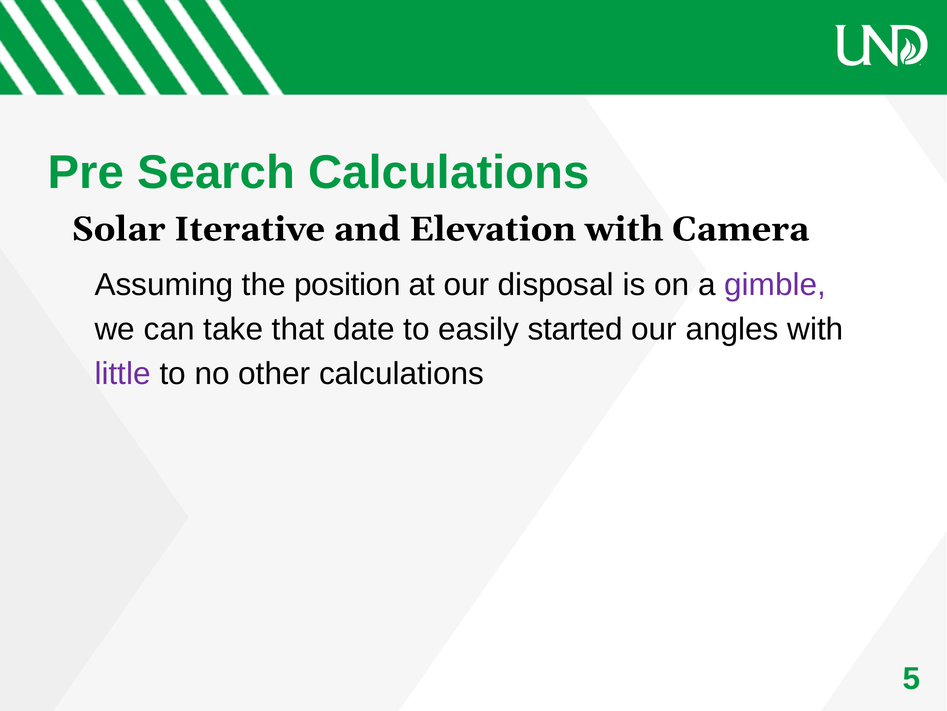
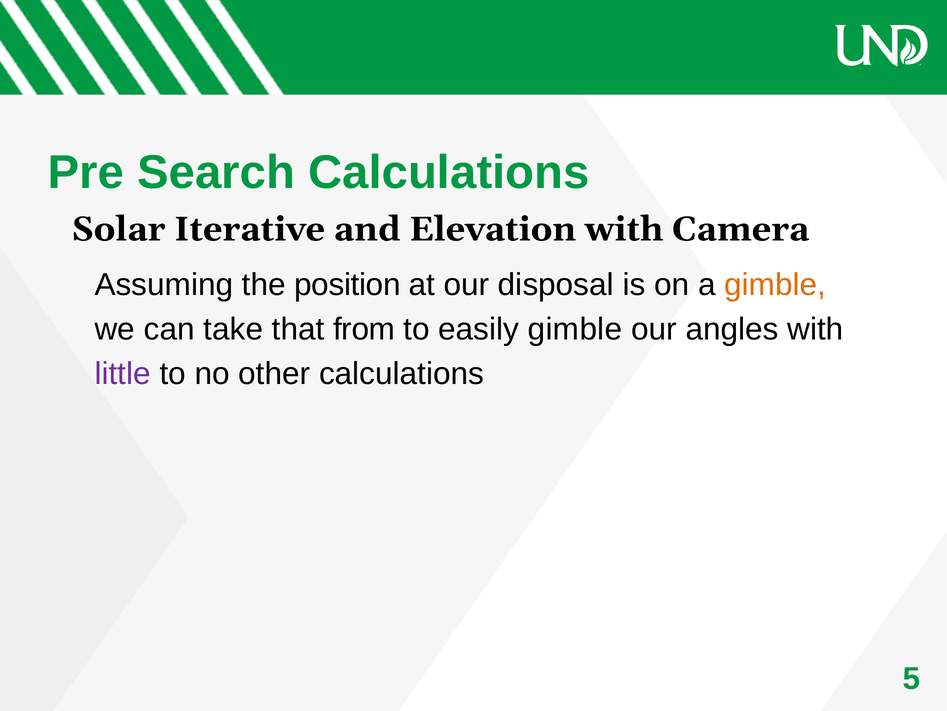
gimble at (775, 284) colour: purple -> orange
date: date -> from
easily started: started -> gimble
